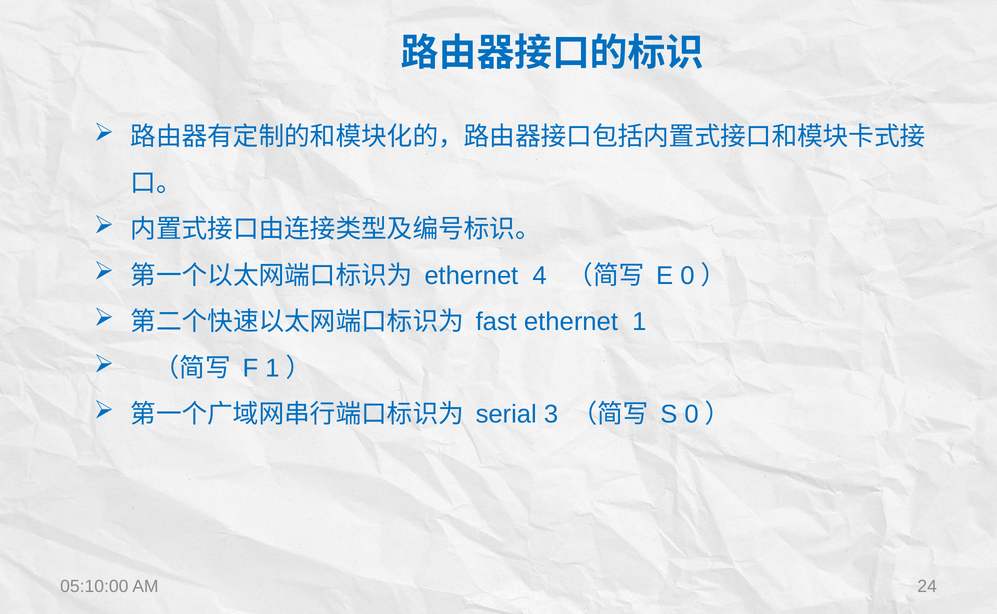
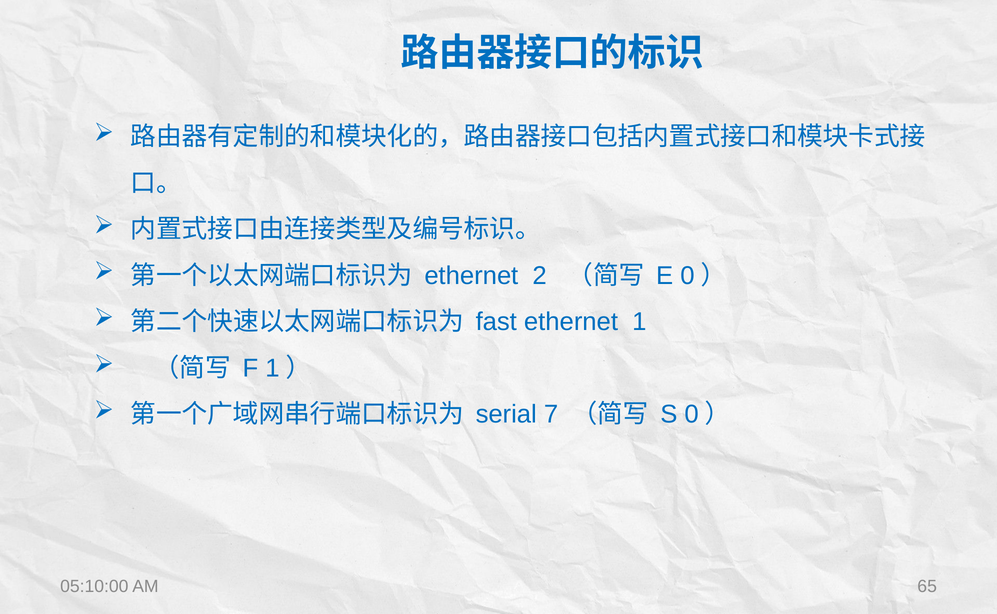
4: 4 -> 2
3: 3 -> 7
24: 24 -> 65
